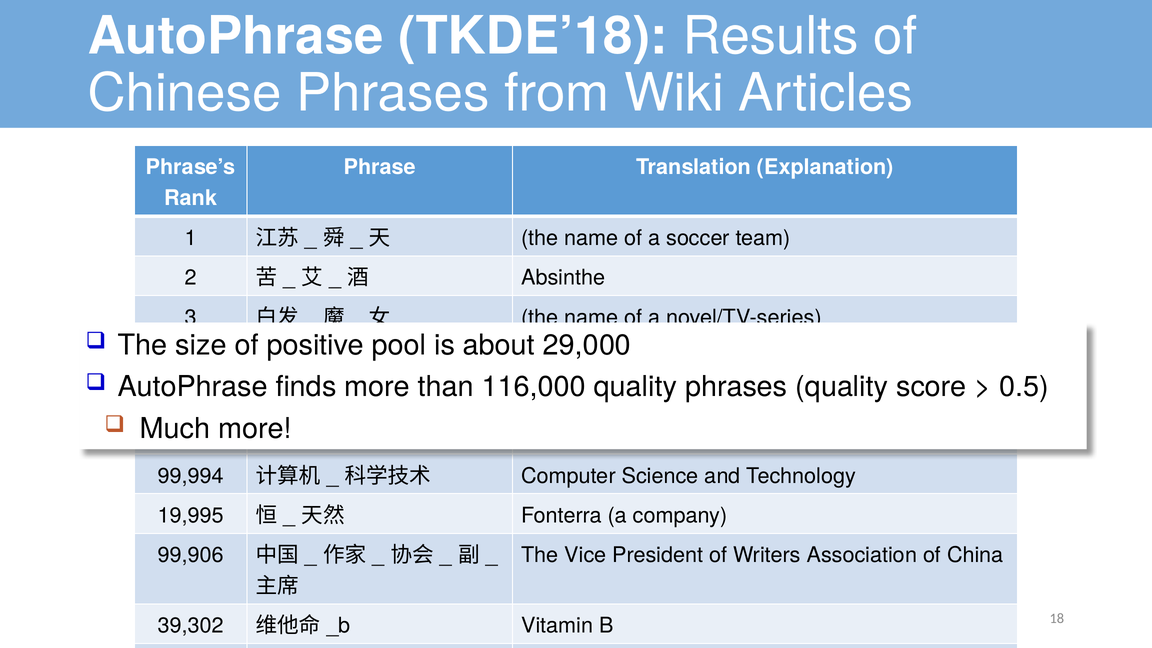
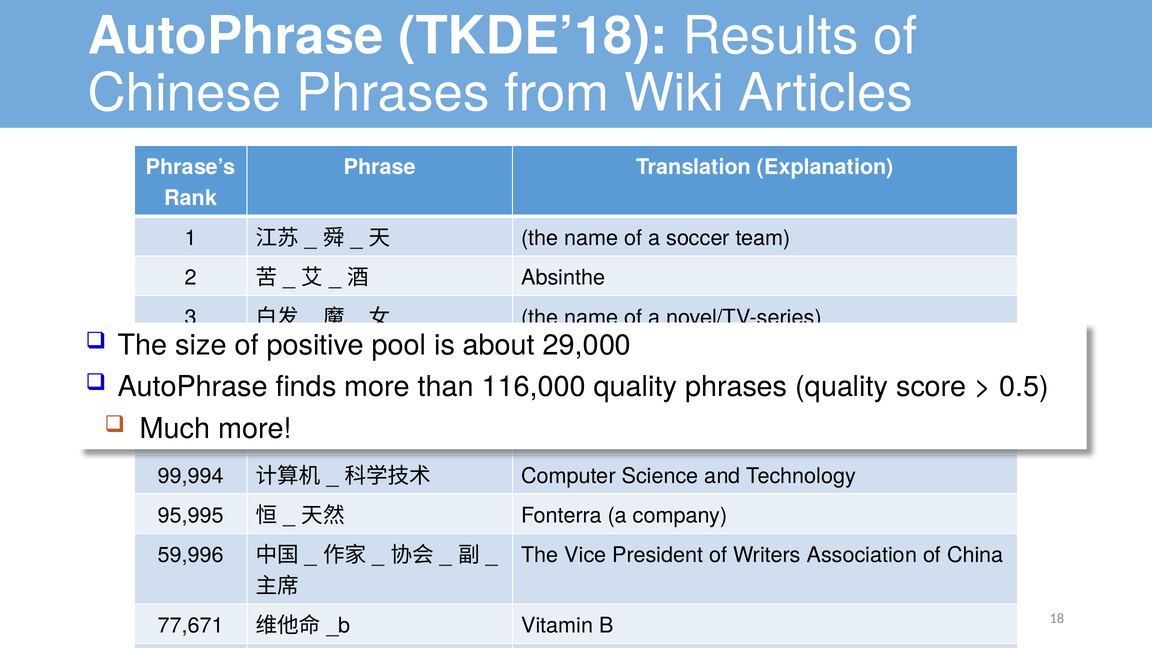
19,995: 19,995 -> 95,995
99,906: 99,906 -> 59,996
39,302: 39,302 -> 77,671
